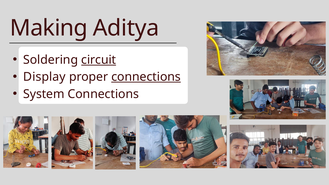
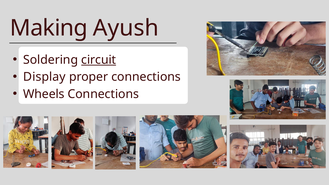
Aditya: Aditya -> Ayush
connections at (146, 77) underline: present -> none
System: System -> Wheels
